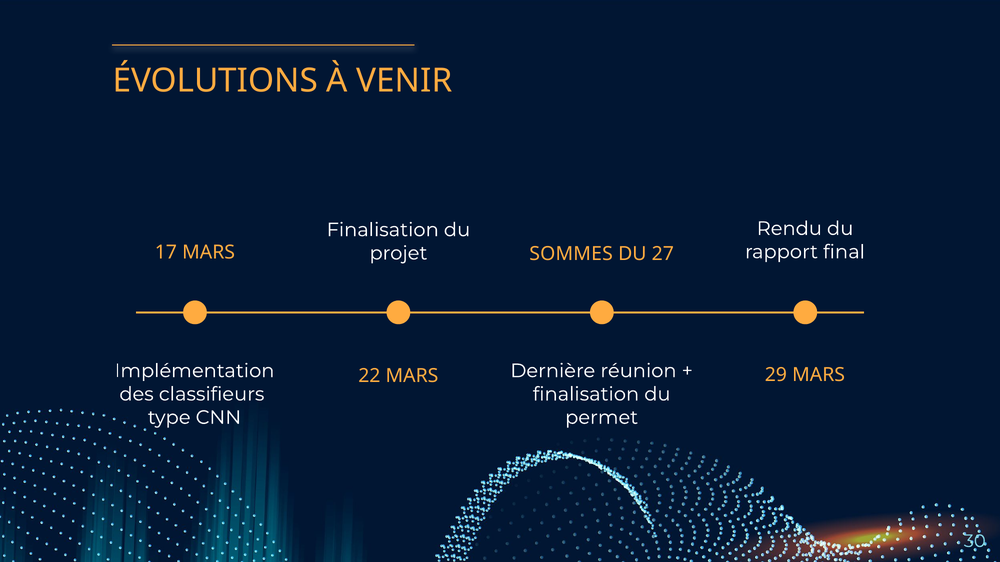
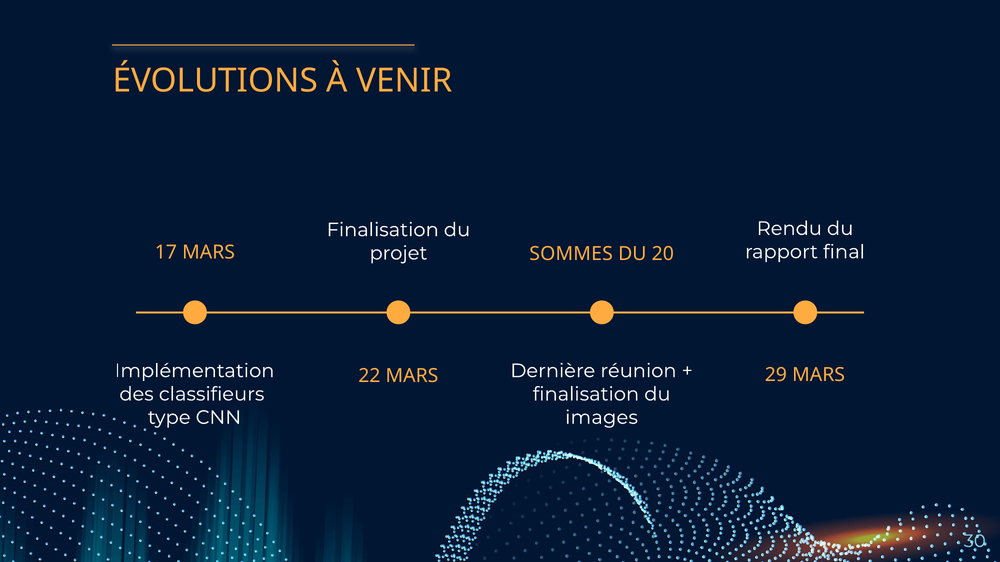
27: 27 -> 20
permet: permet -> images
